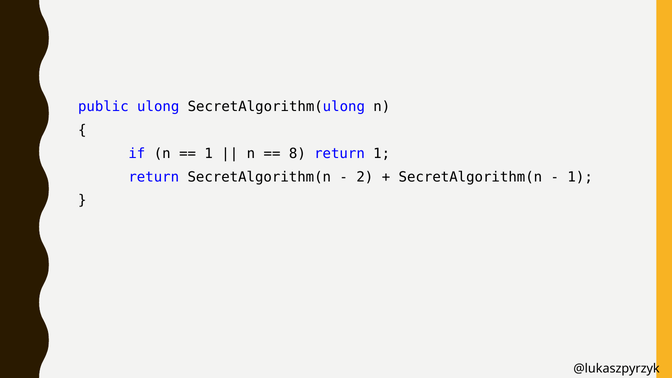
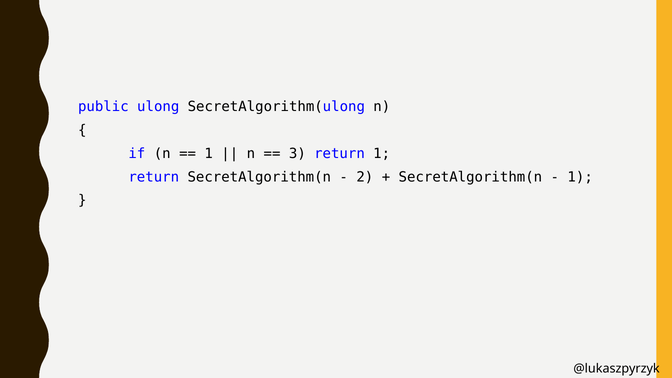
8: 8 -> 3
